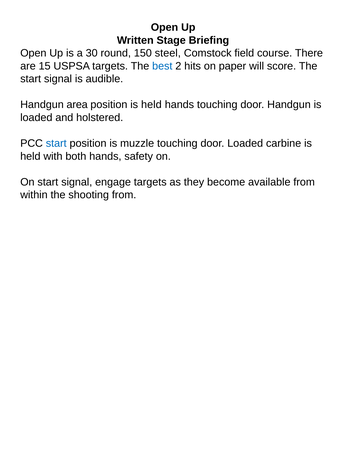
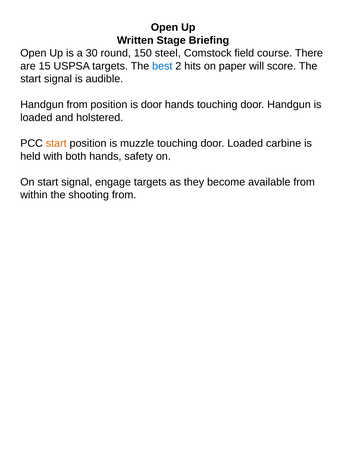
Handgun area: area -> from
position is held: held -> door
start at (56, 143) colour: blue -> orange
